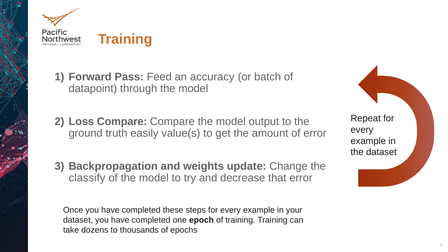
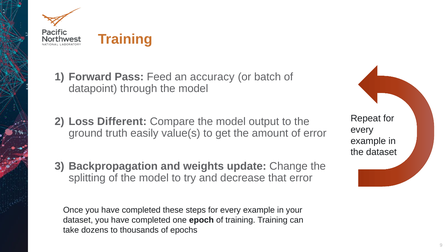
Loss Compare: Compare -> Different
classify: classify -> splitting
